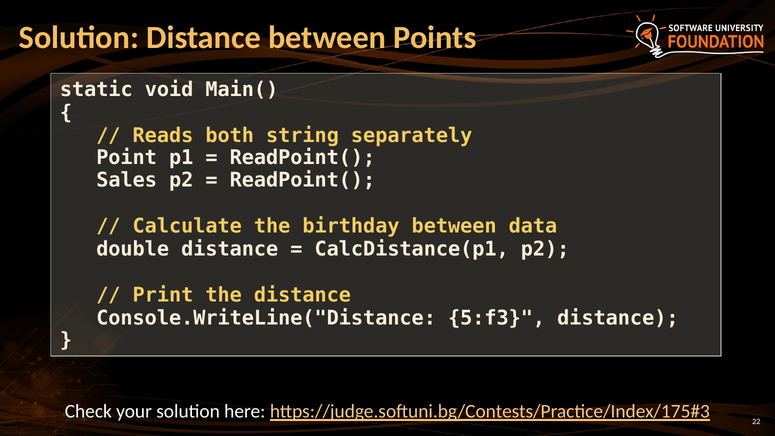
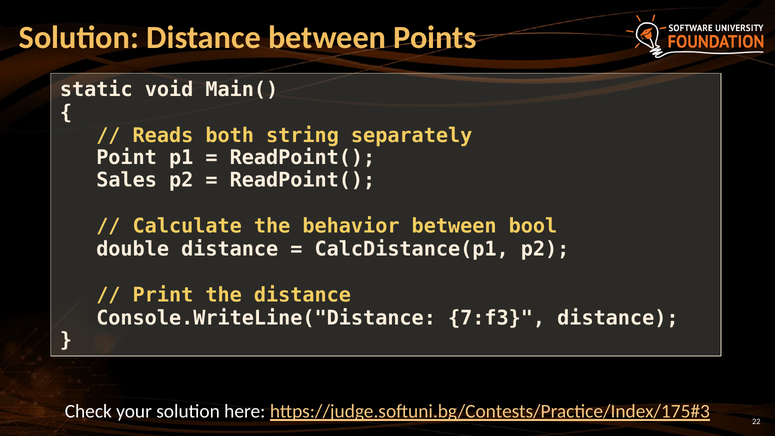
birthday: birthday -> behavior
data: data -> bool
5:f3: 5:f3 -> 7:f3
